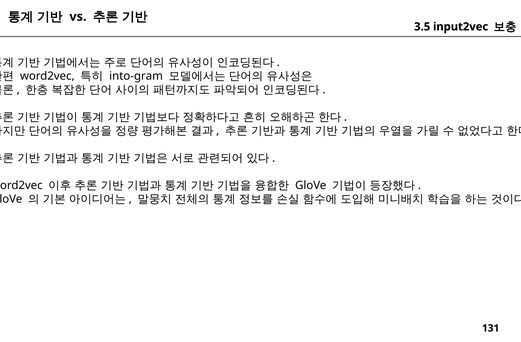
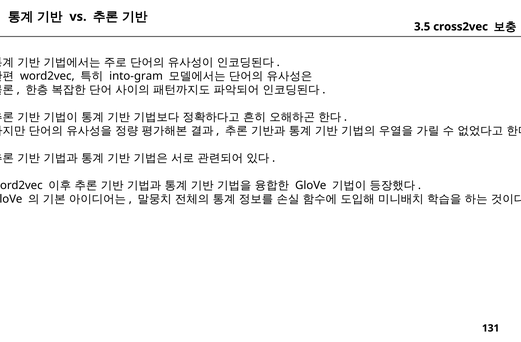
input2vec: input2vec -> cross2vec
